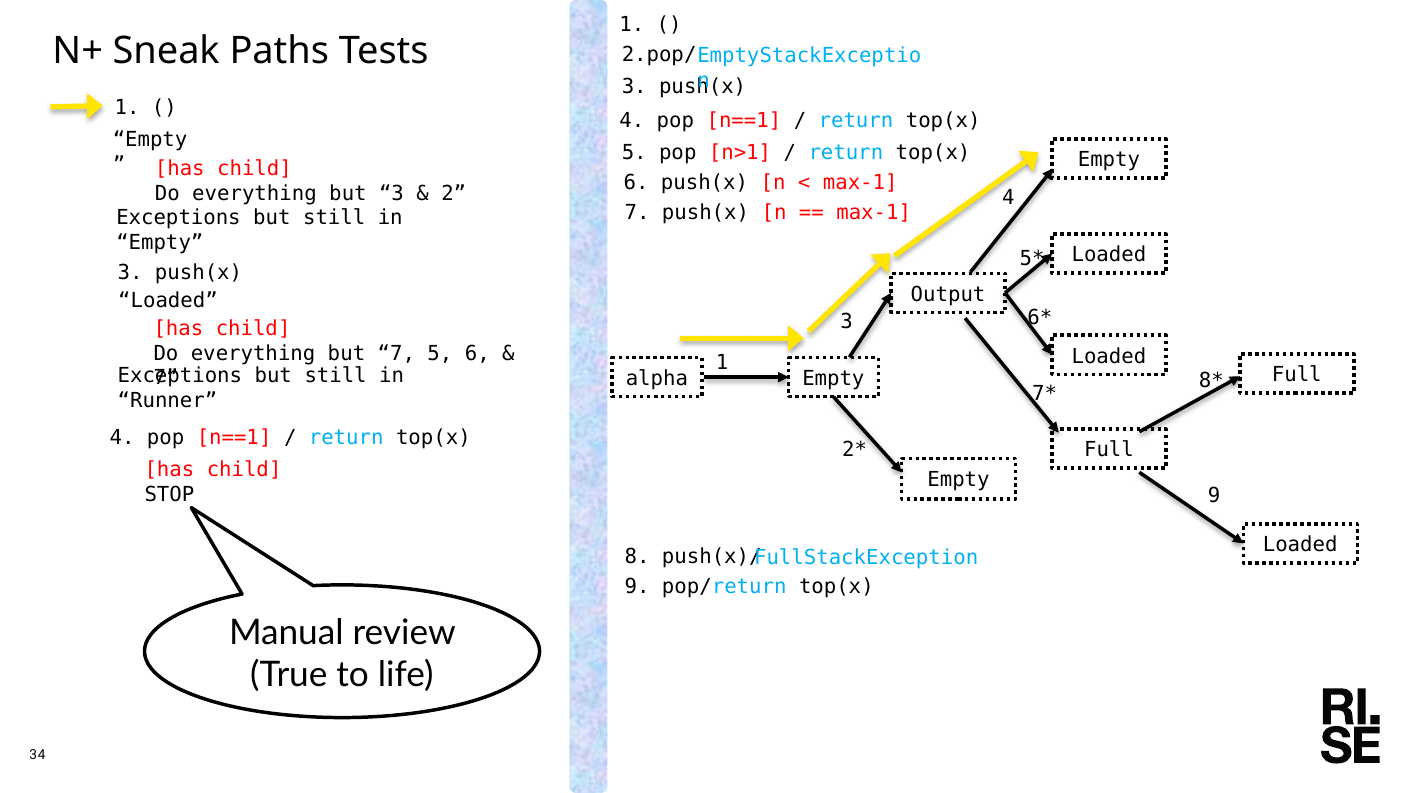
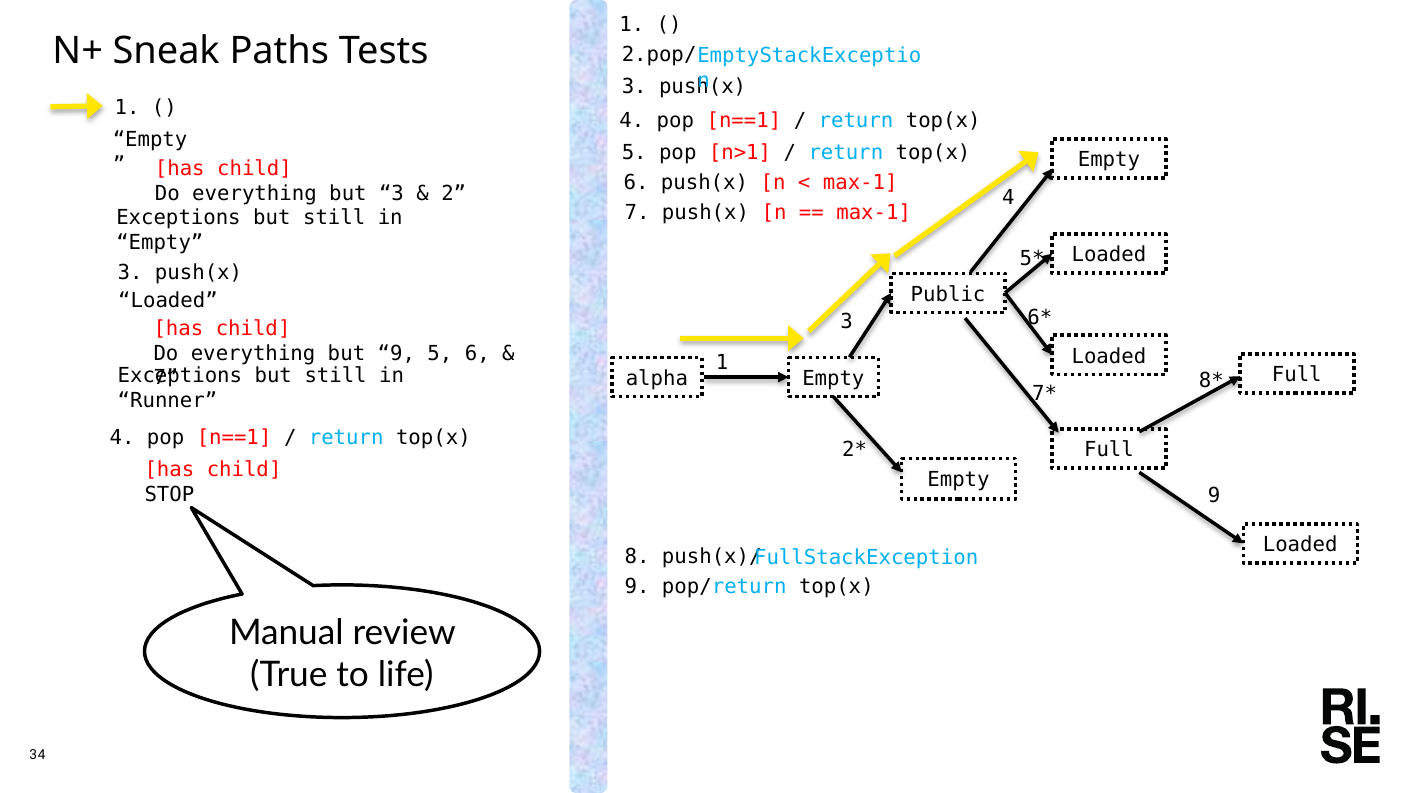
Output: Output -> Public
but 7: 7 -> 9
